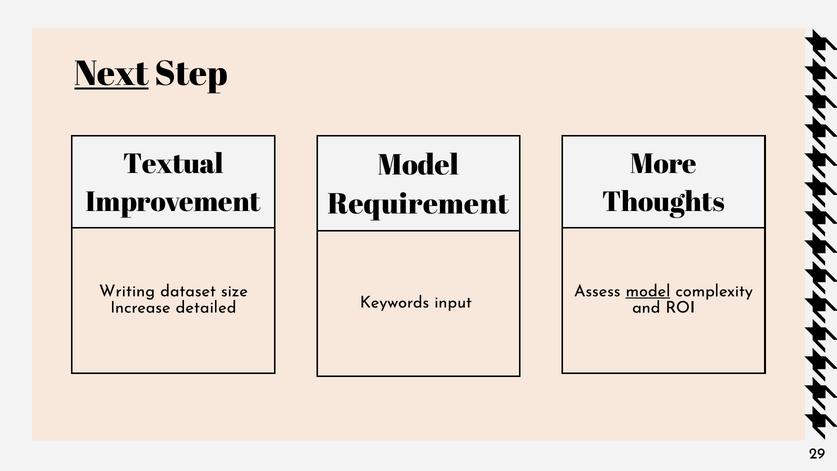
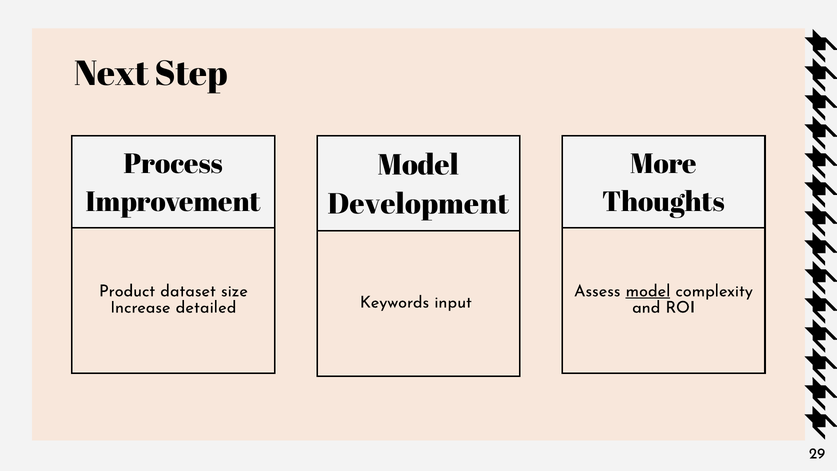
Next underline: present -> none
Textual: Textual -> Process
Requirement: Requirement -> Development
Writing: Writing -> Product
